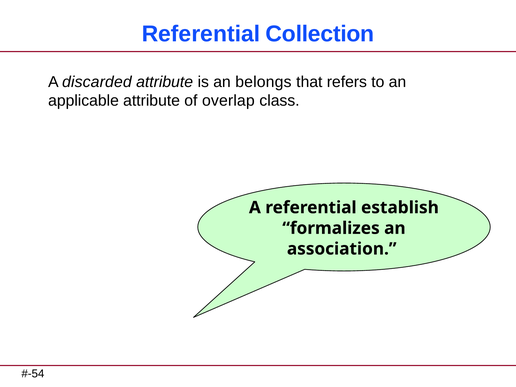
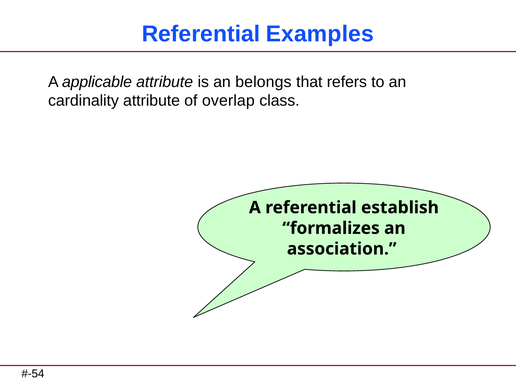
Collection: Collection -> Examples
discarded: discarded -> applicable
applicable: applicable -> cardinality
